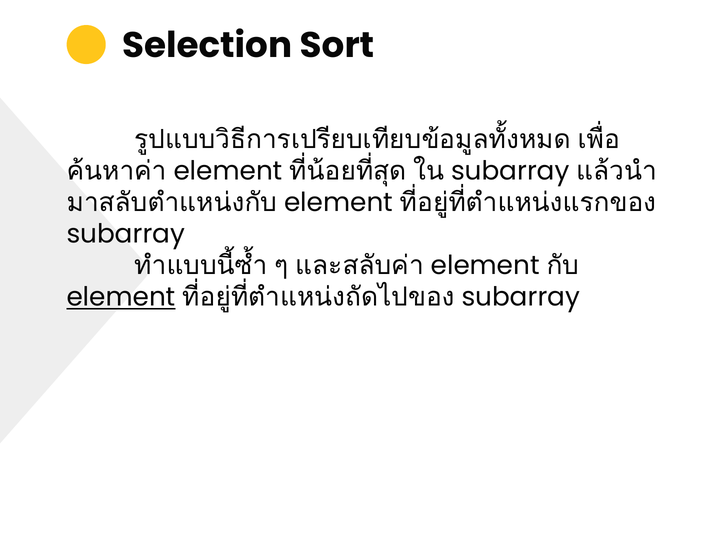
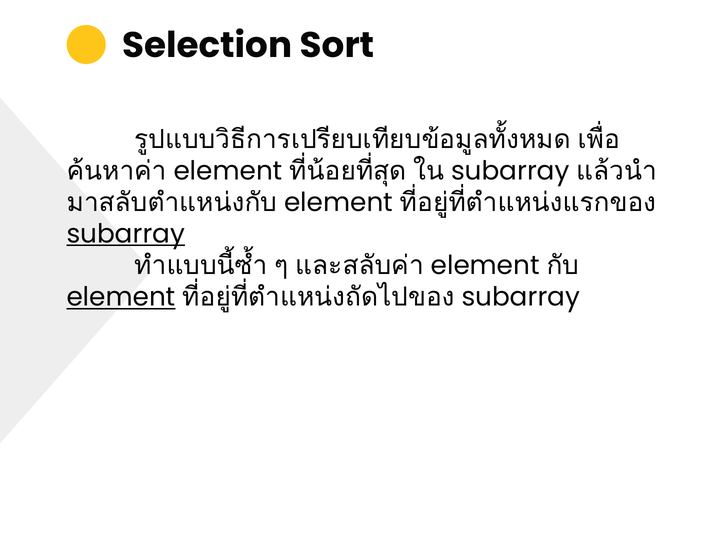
subarray at (126, 234) underline: none -> present
